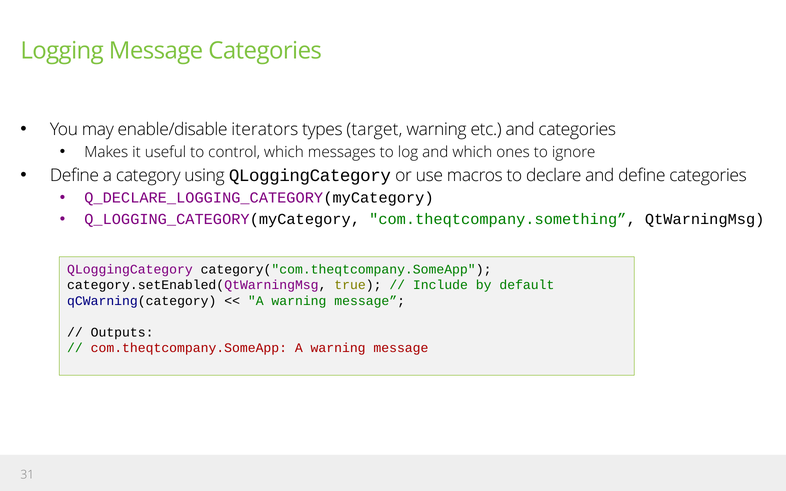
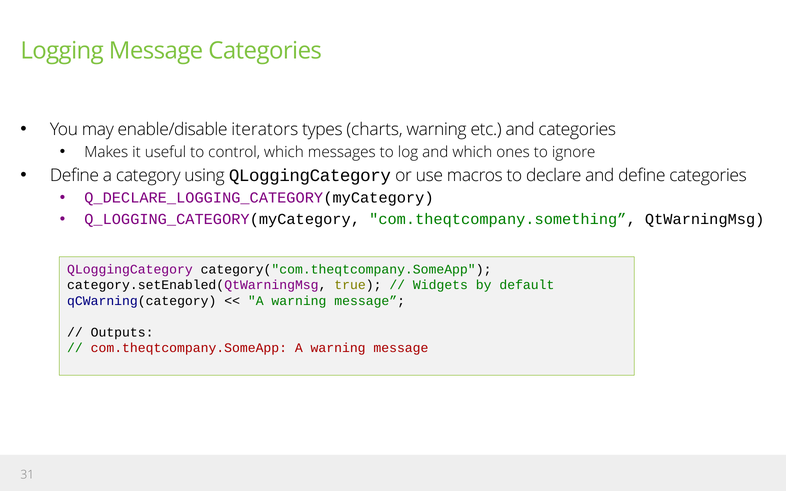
target: target -> charts
Include: Include -> Widgets
